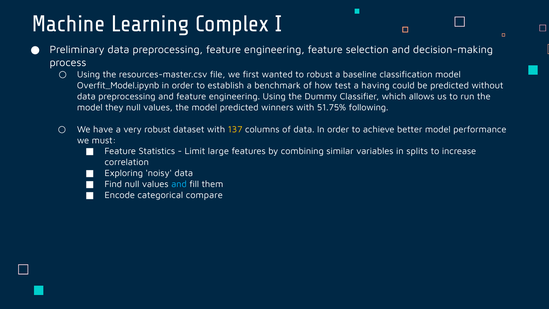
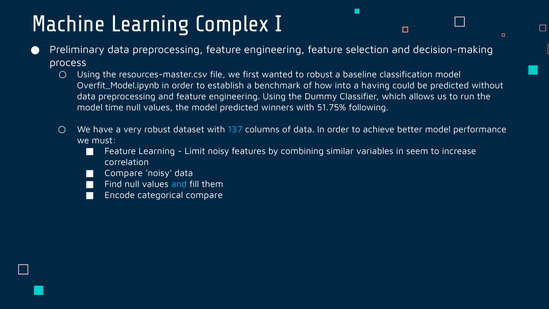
test: test -> into
they: they -> time
137 colour: yellow -> light blue
Feature Statistics: Statistics -> Learning
Limit large: large -> noisy
splits: splits -> seem
Exploring at (124, 173): Exploring -> Compare
